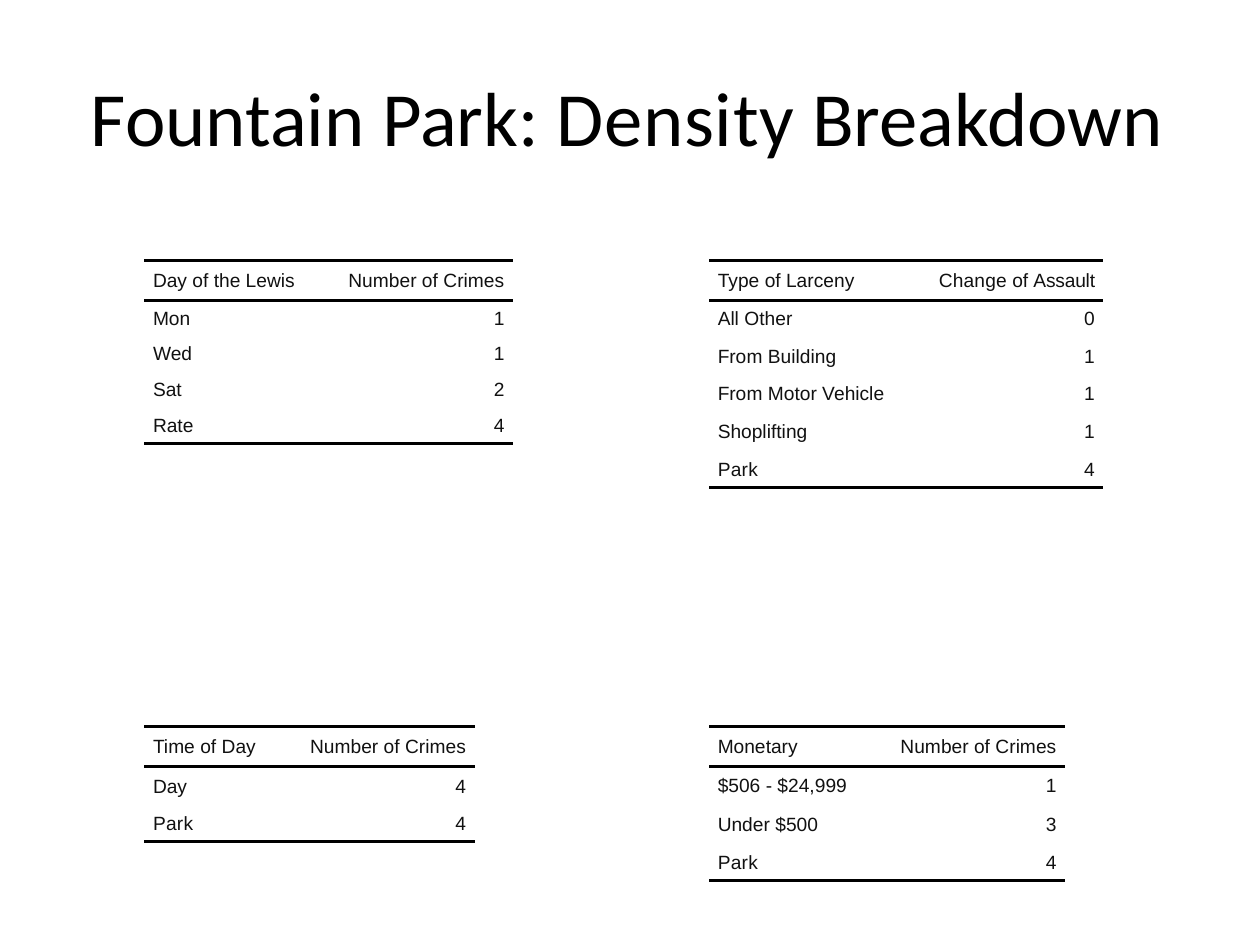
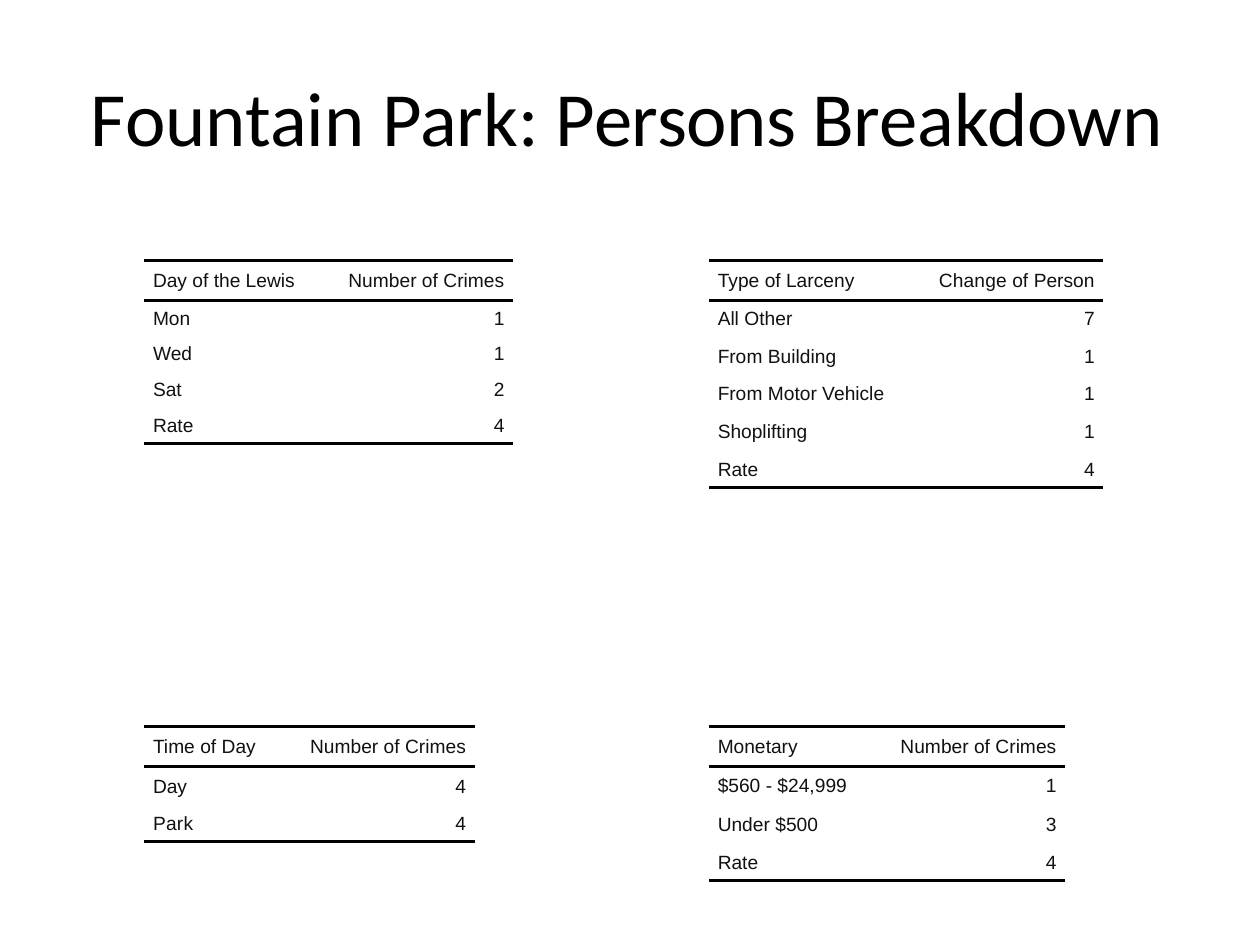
Density: Density -> Persons
Assault: Assault -> Person
0: 0 -> 7
Park at (738, 470): Park -> Rate
$506: $506 -> $560
Park at (738, 863): Park -> Rate
